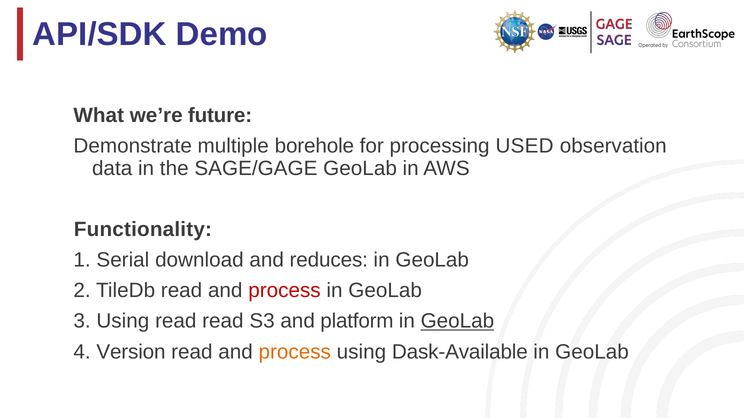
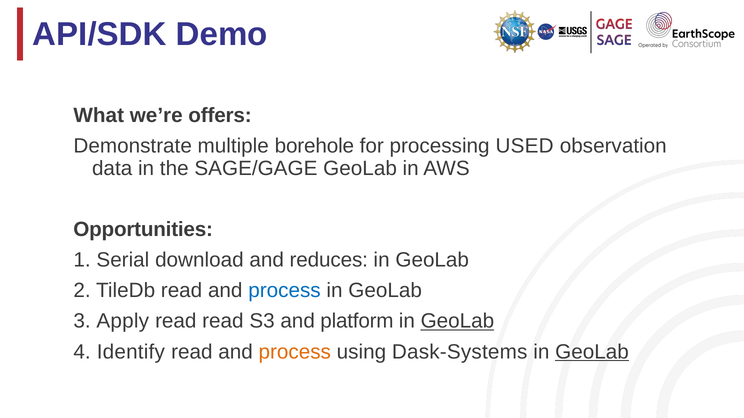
future: future -> offers
Functionality: Functionality -> Opportunities
process at (284, 291) colour: red -> blue
3 Using: Using -> Apply
Version: Version -> Identify
Dask-Available: Dask-Available -> Dask-Systems
GeoLab at (592, 352) underline: none -> present
